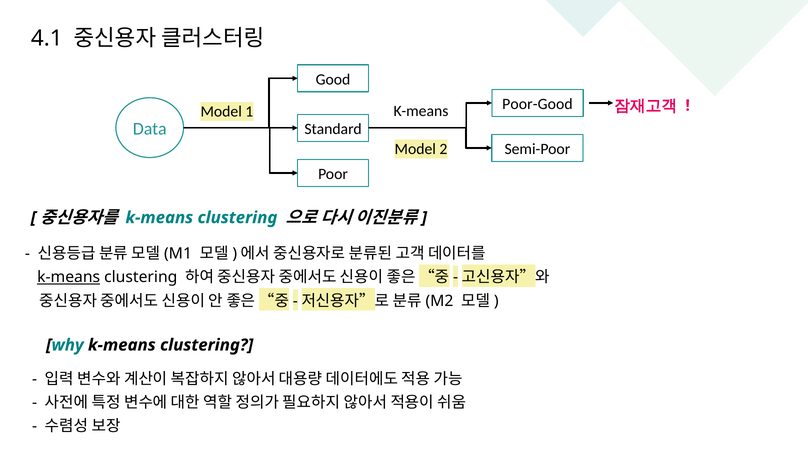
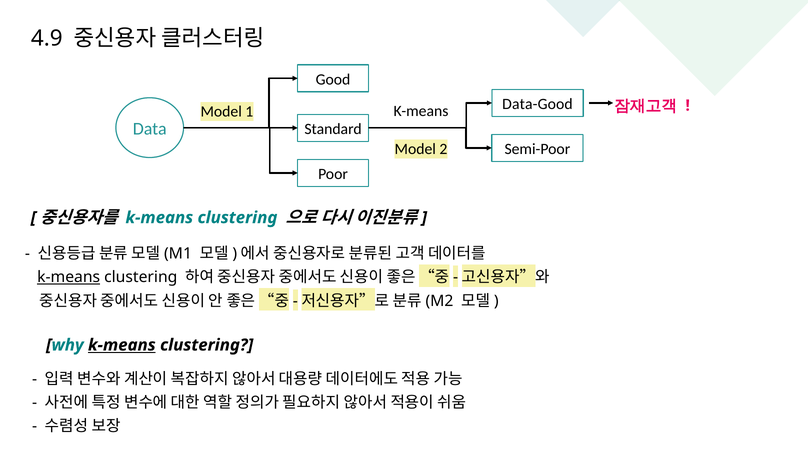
4.1: 4.1 -> 4.9
Poor-Good: Poor-Good -> Data-Good
k-means at (122, 345) underline: none -> present
